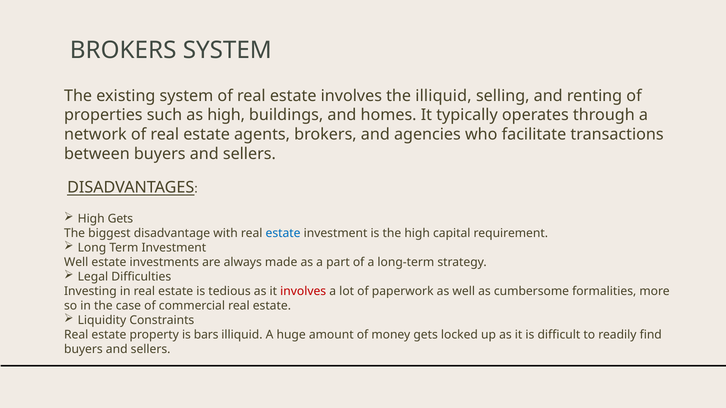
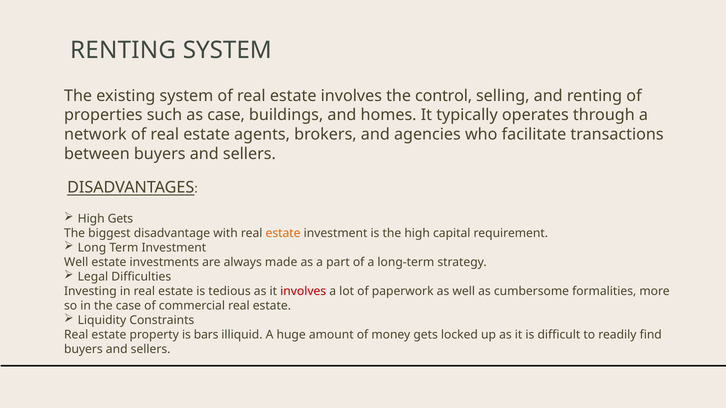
BROKERS at (123, 50): BROKERS -> RENTING
the illiquid: illiquid -> control
as high: high -> case
estate at (283, 233) colour: blue -> orange
